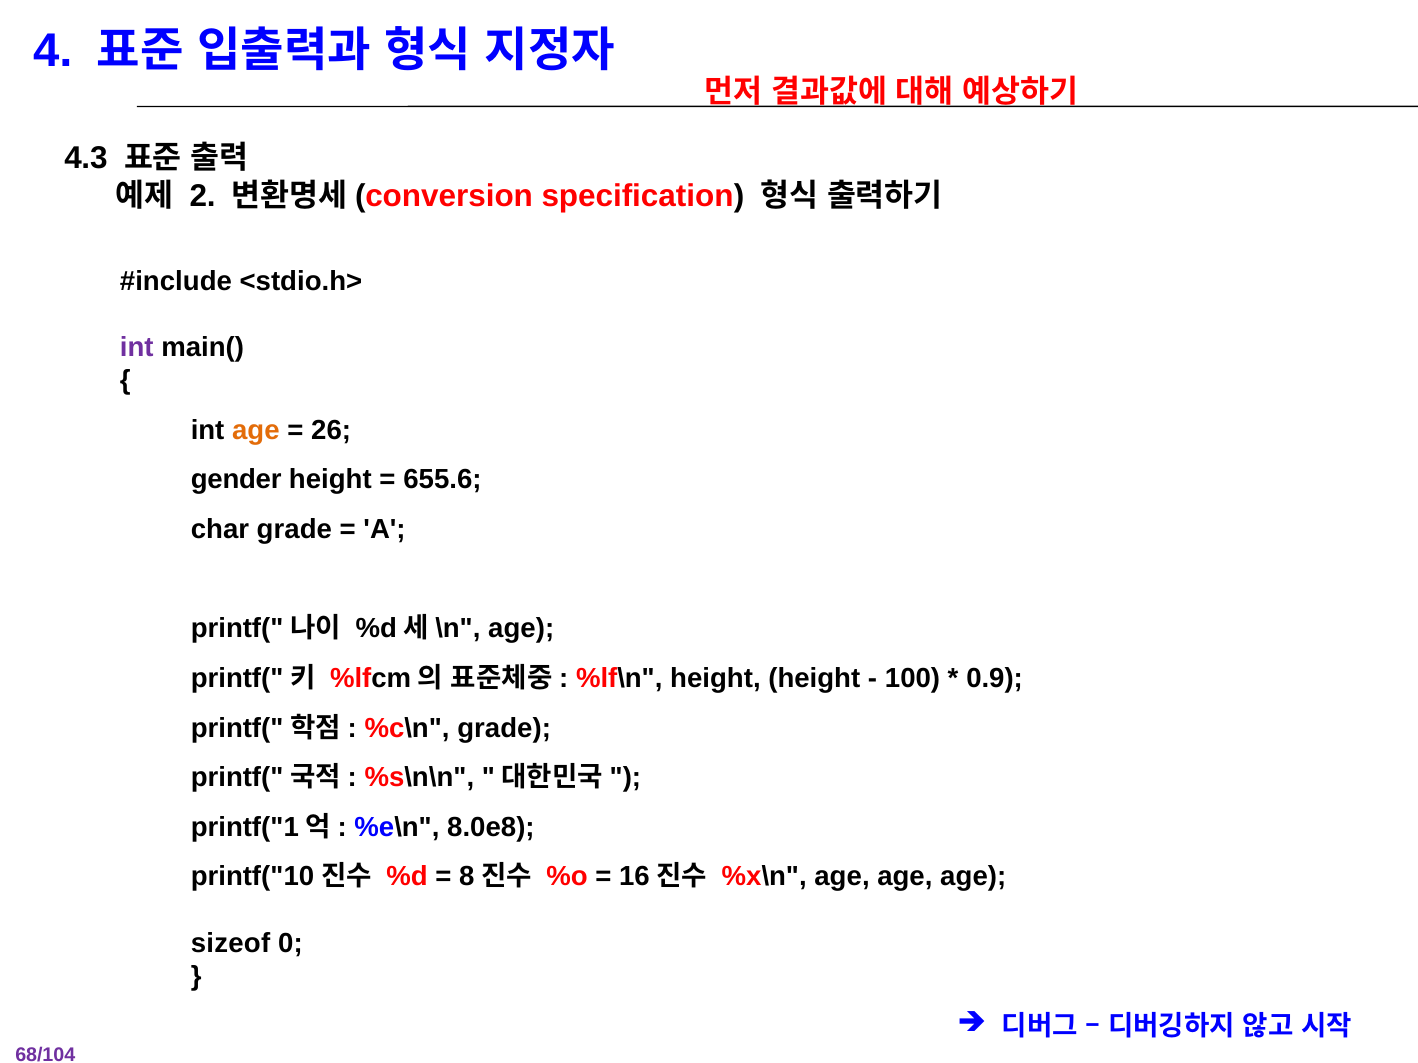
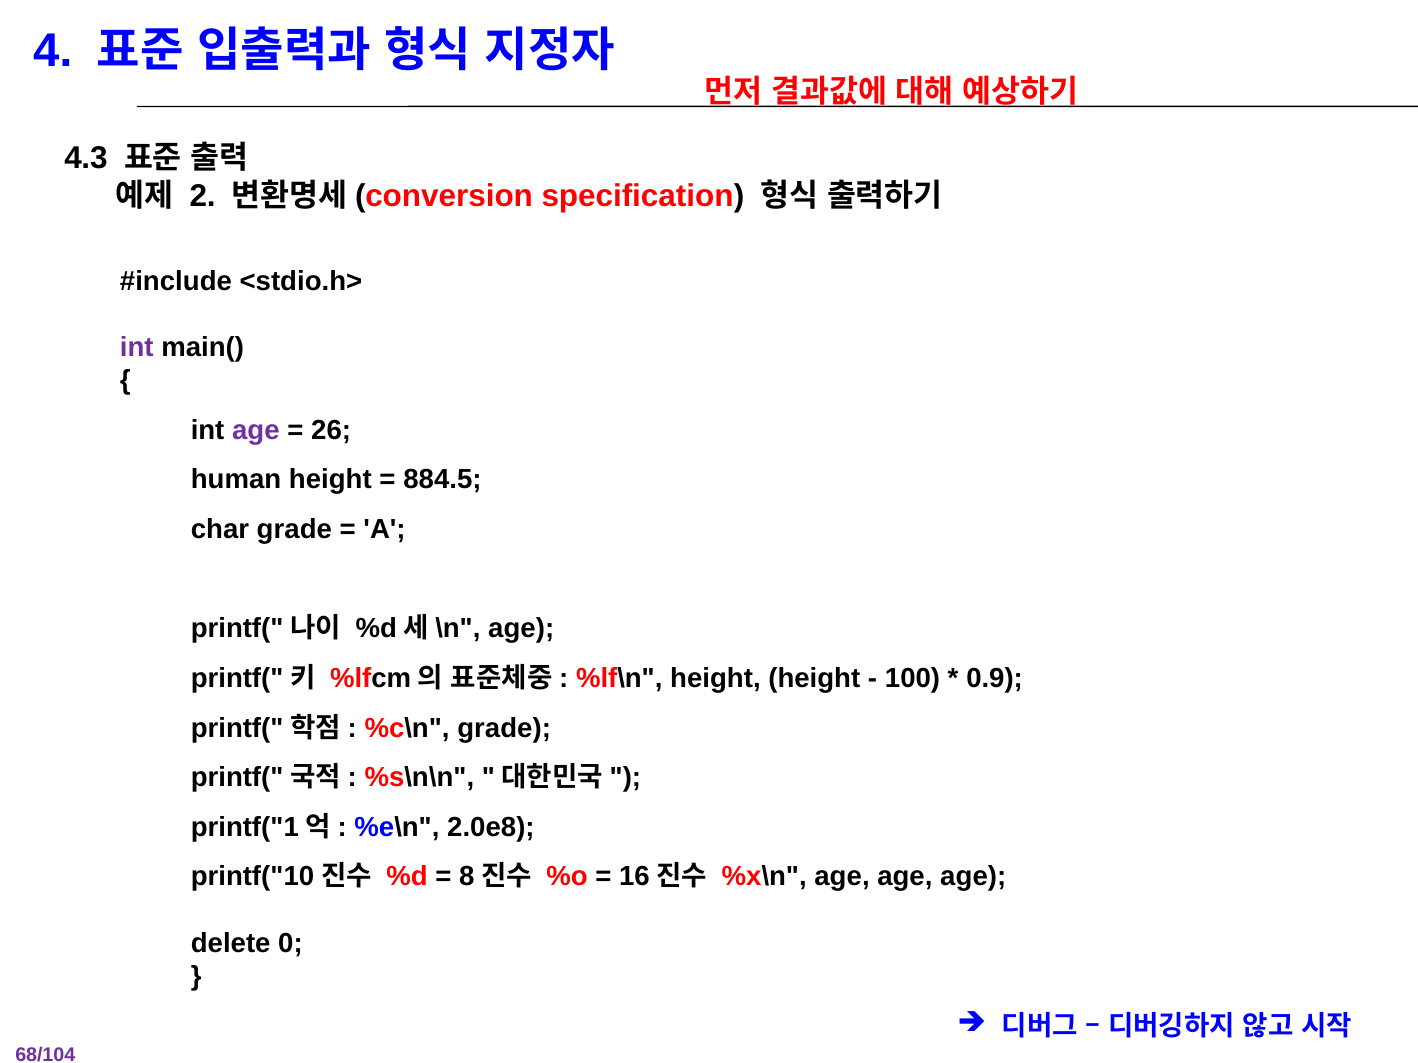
age at (256, 430) colour: orange -> purple
gender: gender -> human
655.6: 655.6 -> 884.5
8.0e8: 8.0e8 -> 2.0e8
sizeof: sizeof -> delete
